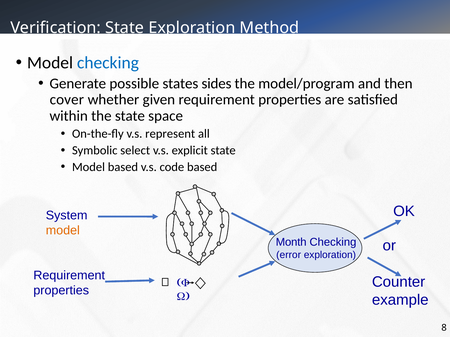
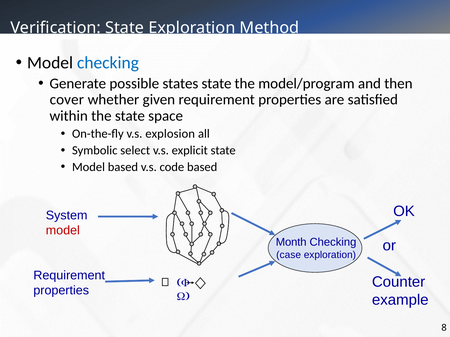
states sides: sides -> state
represent: represent -> explosion
model at (63, 231) colour: orange -> red
error: error -> case
